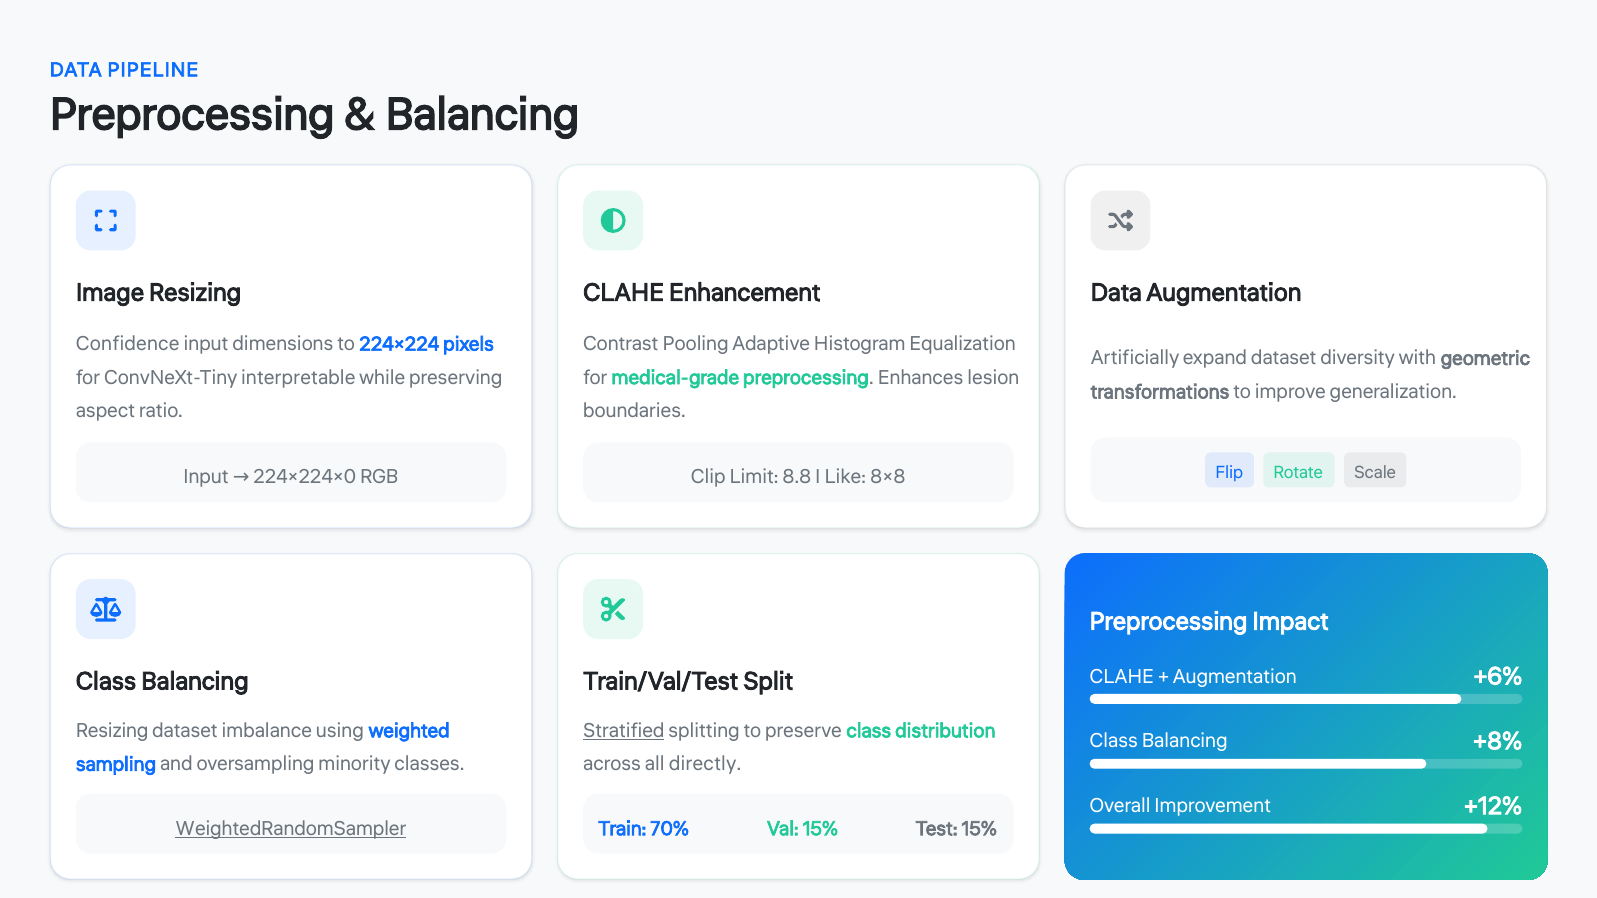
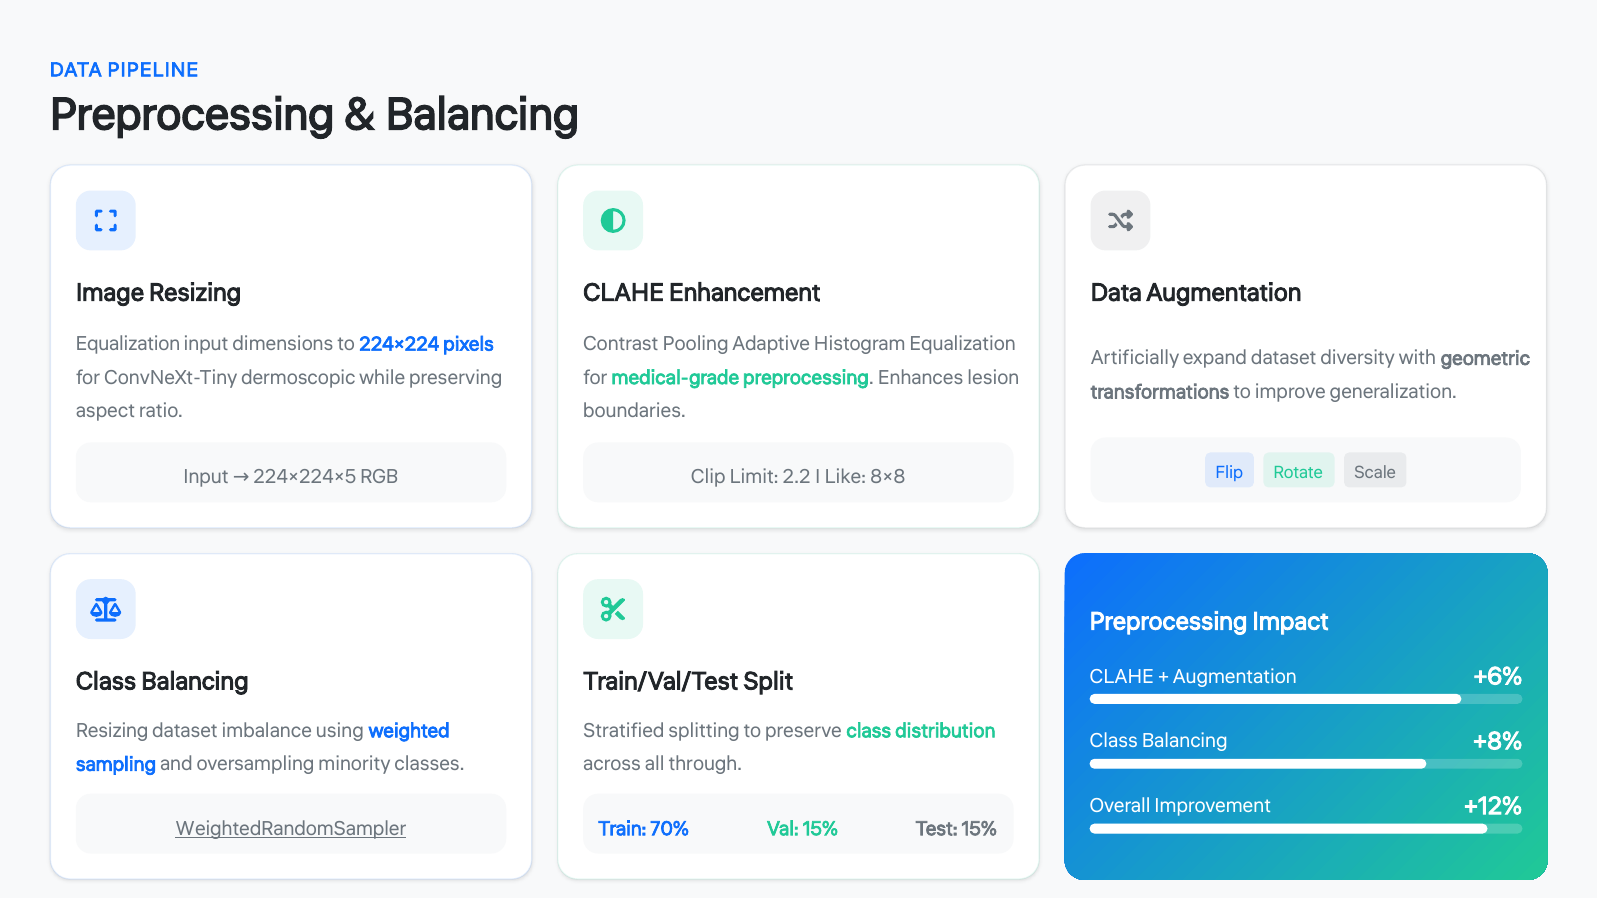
Confidence at (128, 344): Confidence -> Equalization
interpretable: interpretable -> dermoscopic
224×224×0: 224×224×0 -> 224×224×5
8.8: 8.8 -> 2.2
Stratified underline: present -> none
directly: directly -> through
